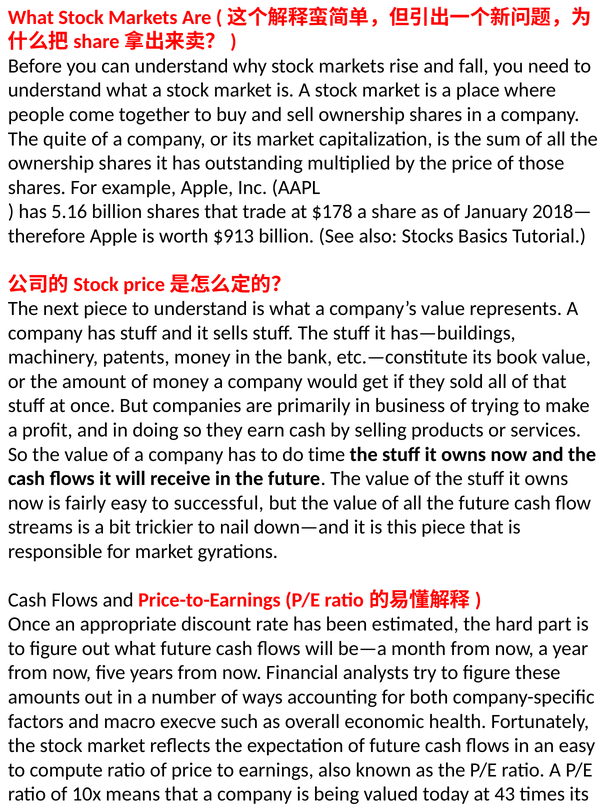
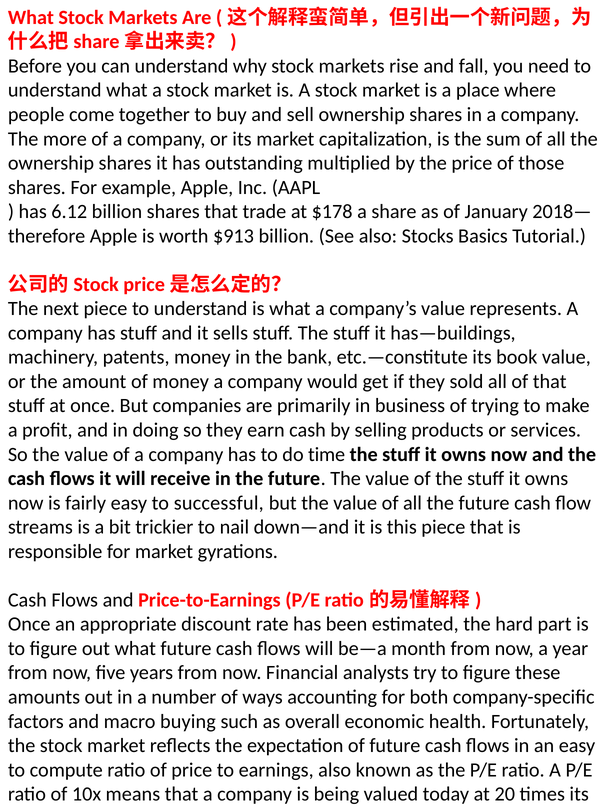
quite: quite -> more
5.16: 5.16 -> 6.12
execve: execve -> buying
43: 43 -> 20
